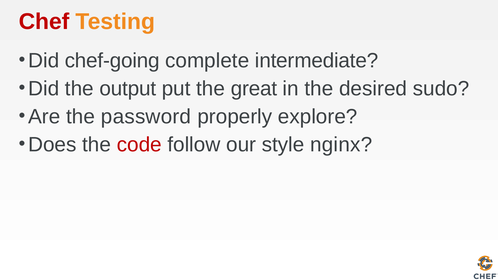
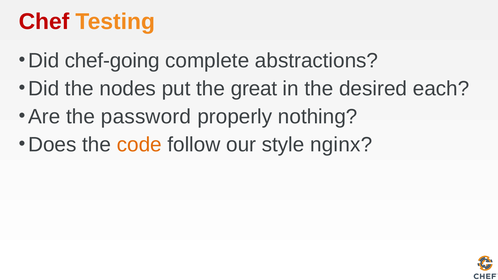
intermediate: intermediate -> abstractions
output: output -> nodes
sudo: sudo -> each
explore: explore -> nothing
code colour: red -> orange
